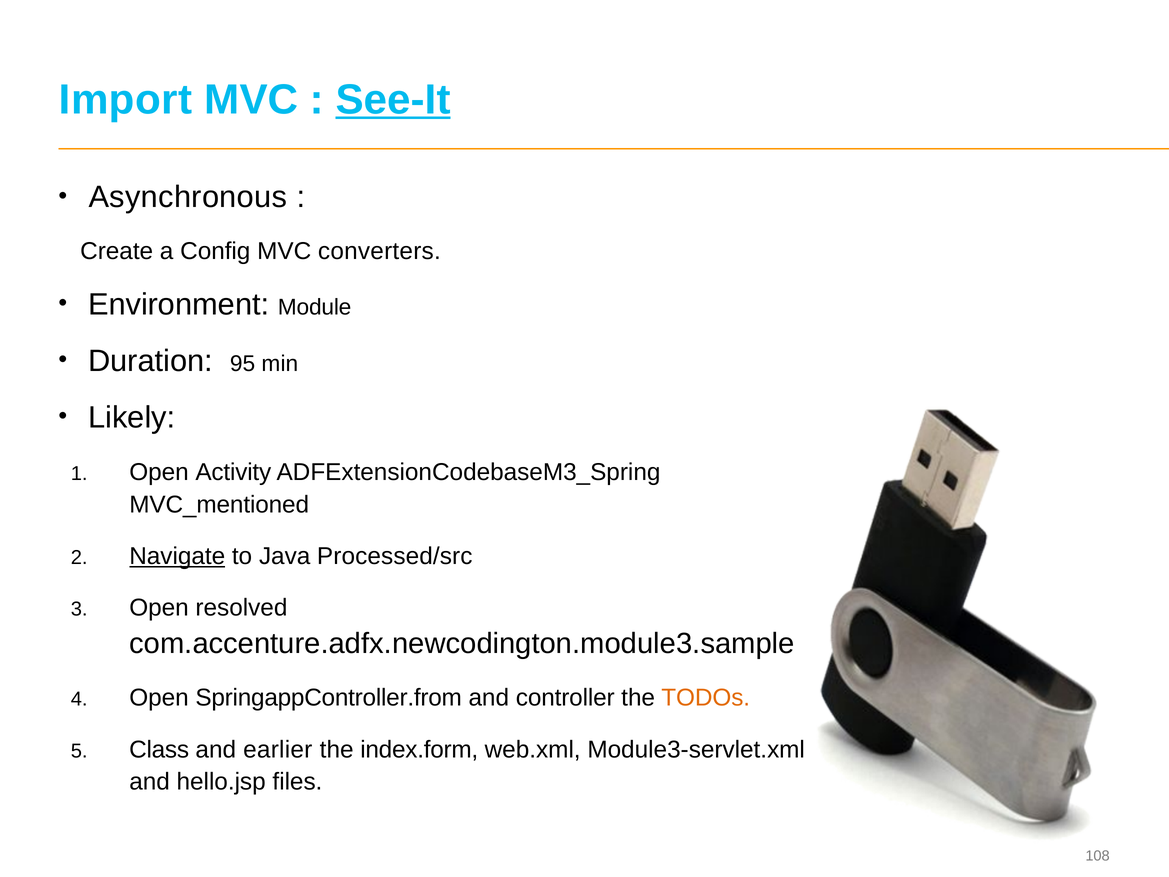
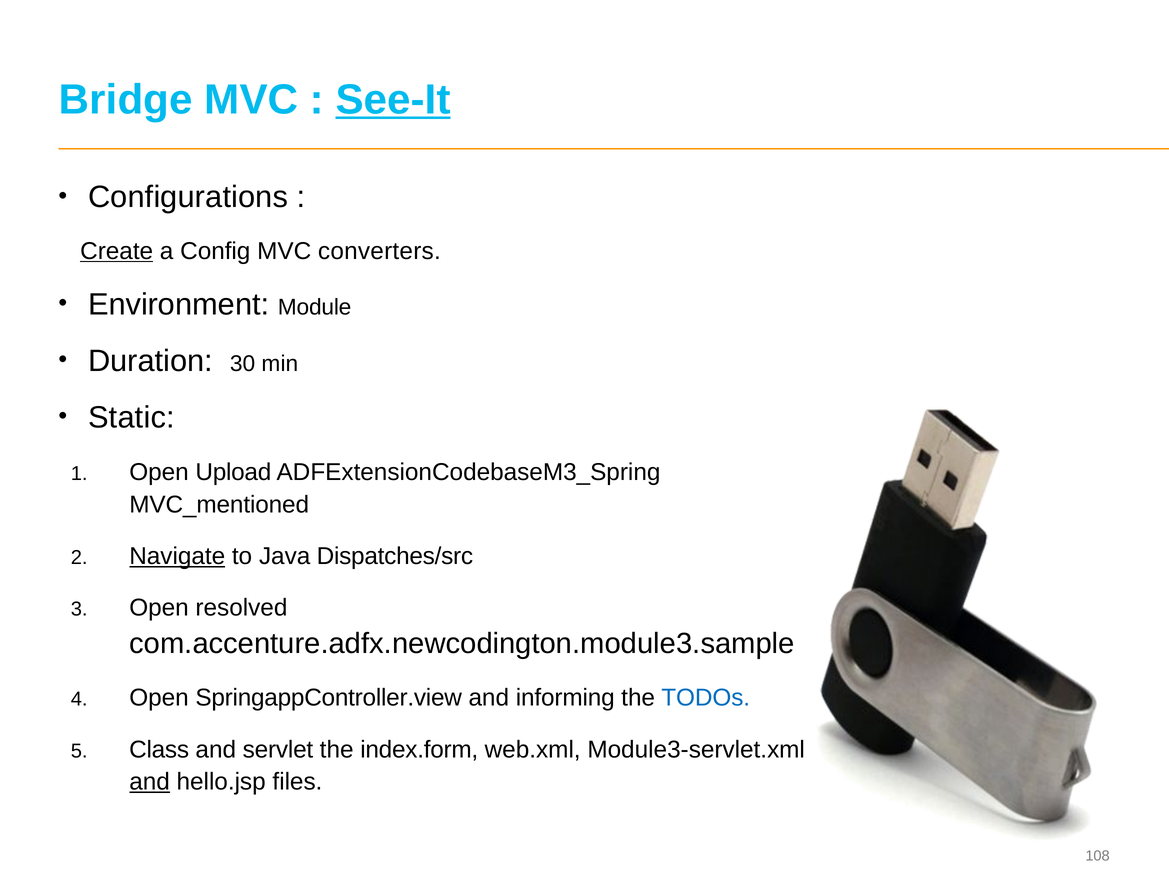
Import: Import -> Bridge
Asynchronous: Asynchronous -> Configurations
Create underline: none -> present
95: 95 -> 30
Likely: Likely -> Static
Activity: Activity -> Upload
Processed/src: Processed/src -> Dispatches/src
SpringappController.from: SpringappController.from -> SpringappController.view
controller: controller -> informing
TODOs colour: orange -> blue
earlier: earlier -> servlet
and at (150, 781) underline: none -> present
